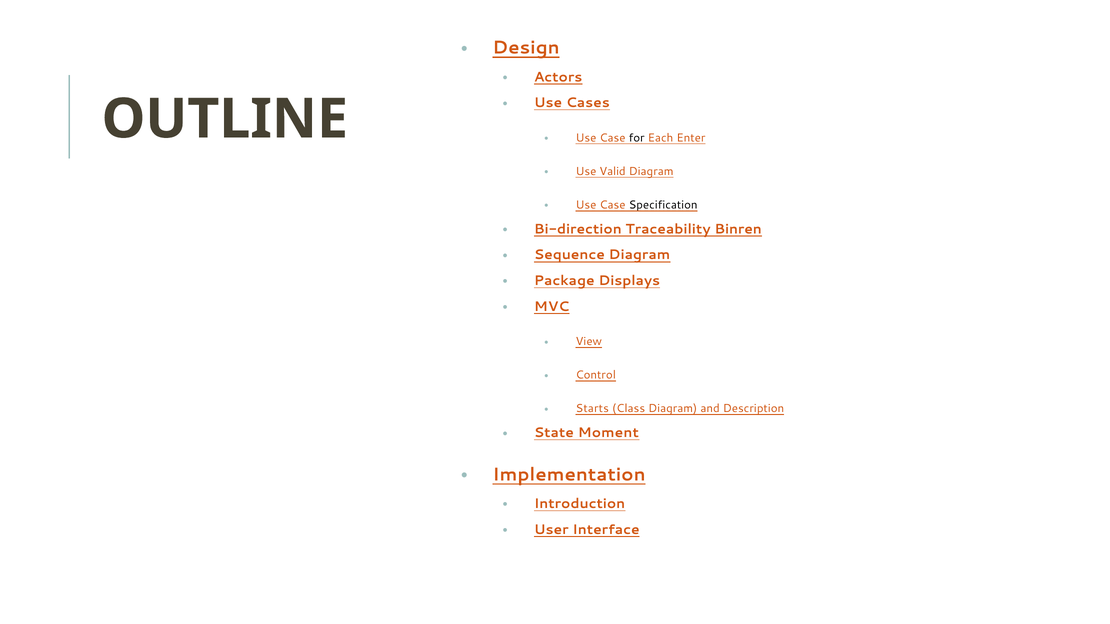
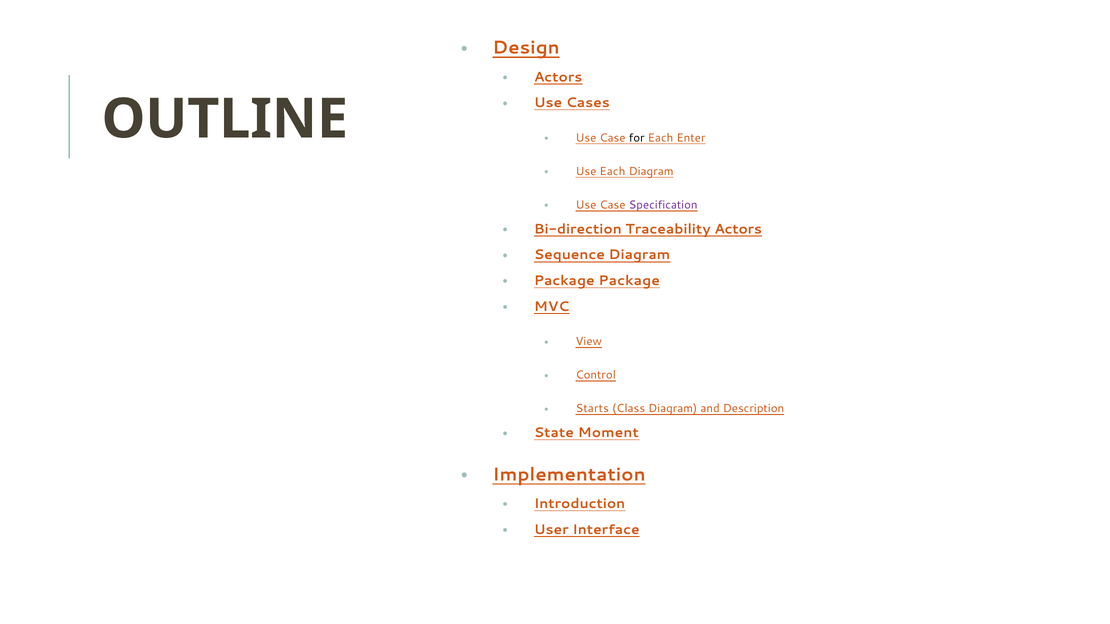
Use Valid: Valid -> Each
Specification colour: black -> purple
Traceability Binren: Binren -> Actors
Package Displays: Displays -> Package
